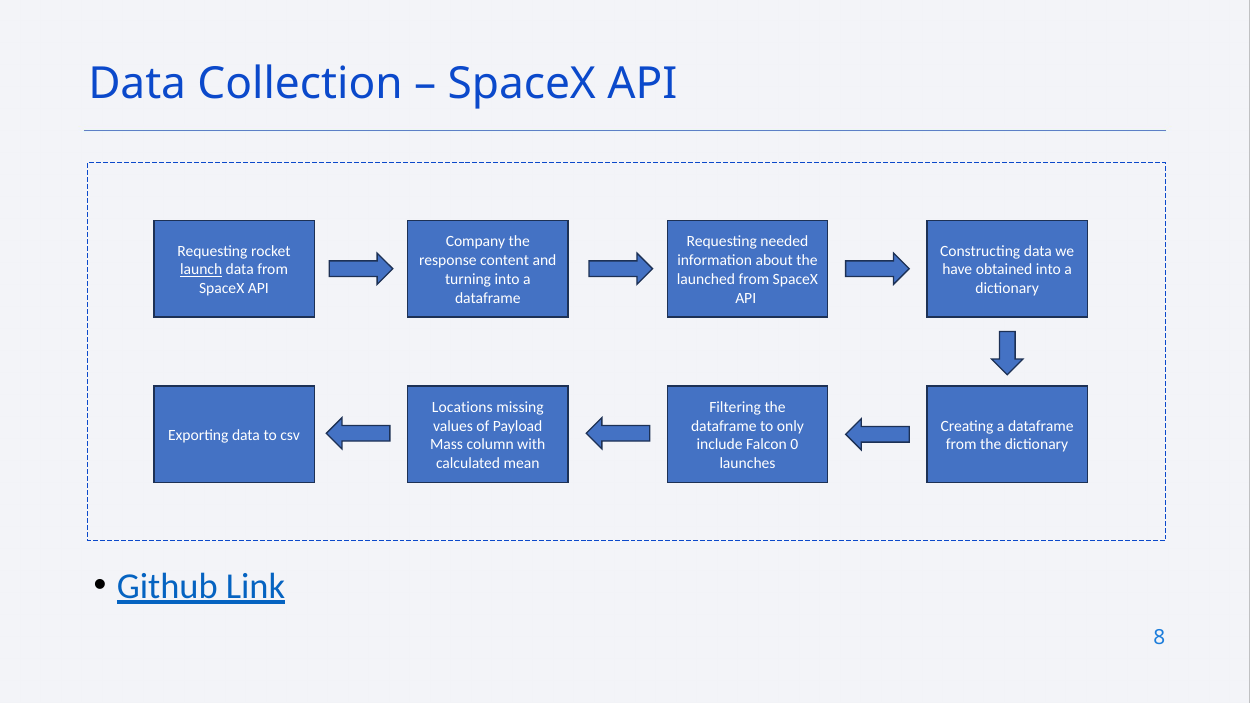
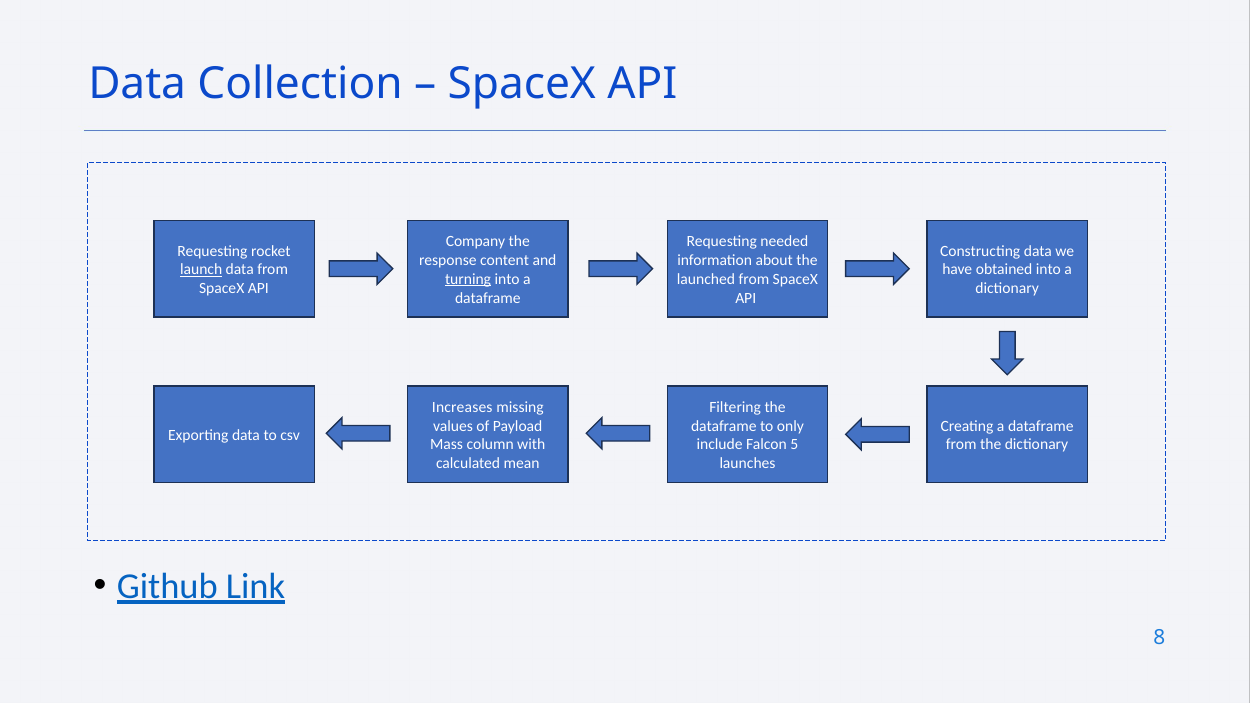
turning underline: none -> present
Locations: Locations -> Increases
0: 0 -> 5
